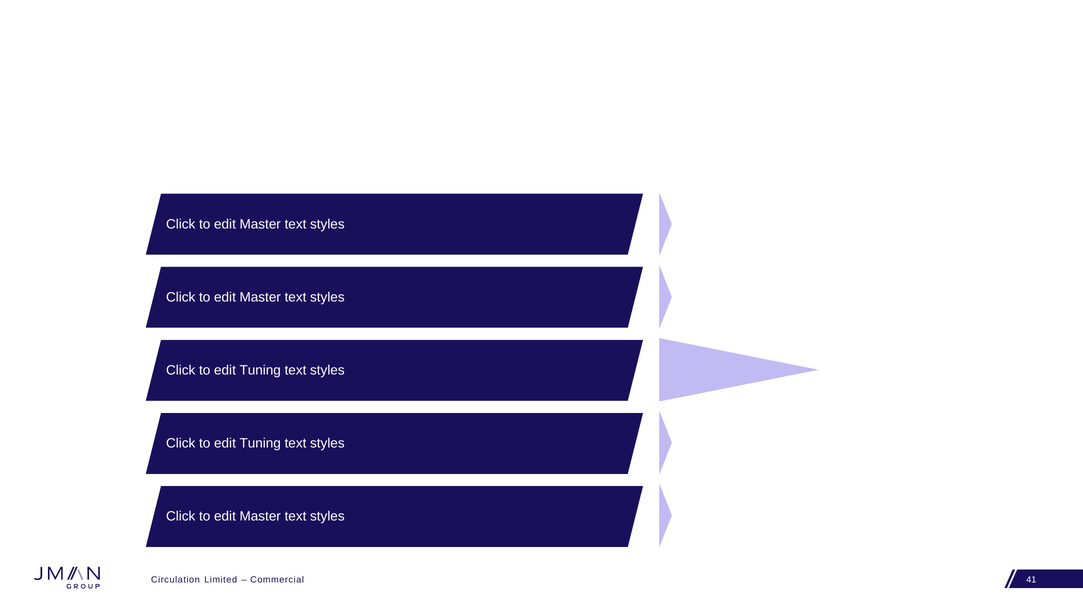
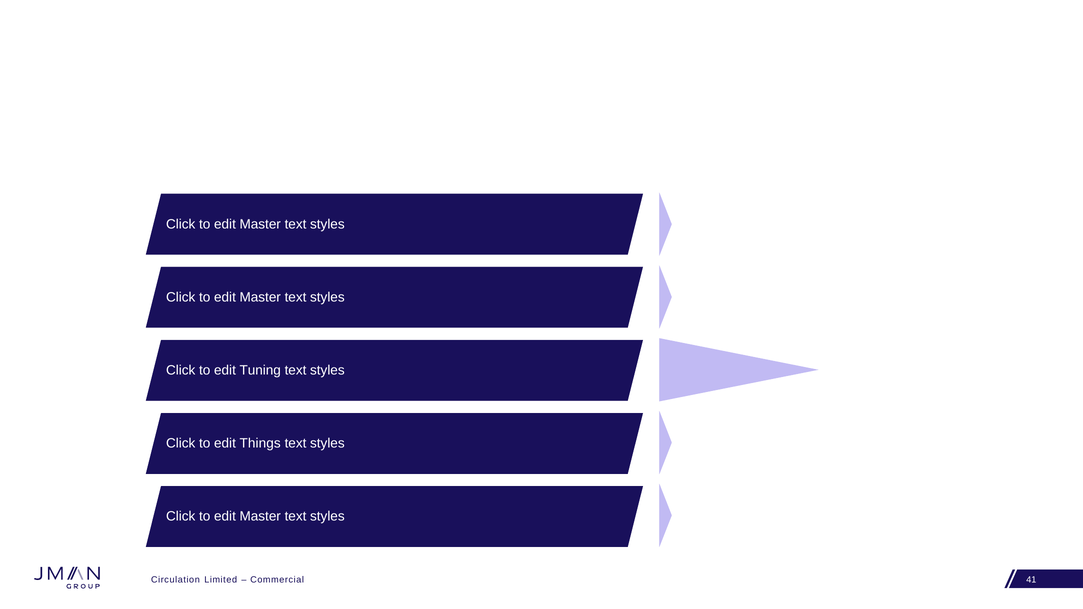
Tuning at (260, 444): Tuning -> Things
